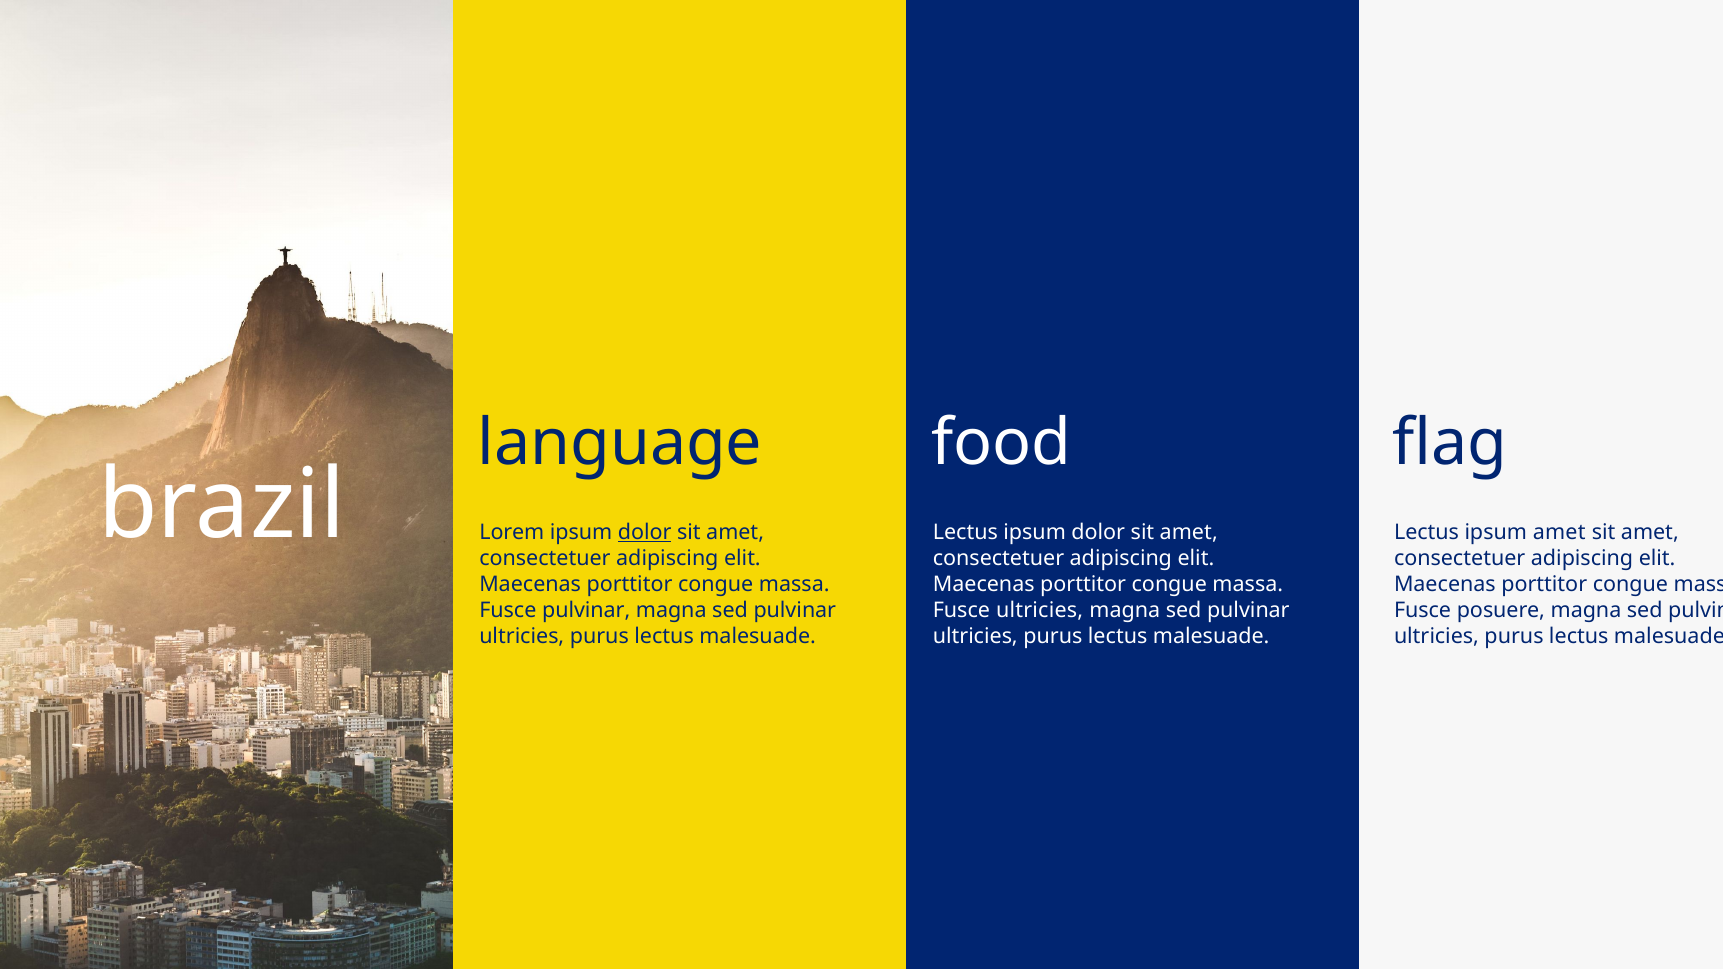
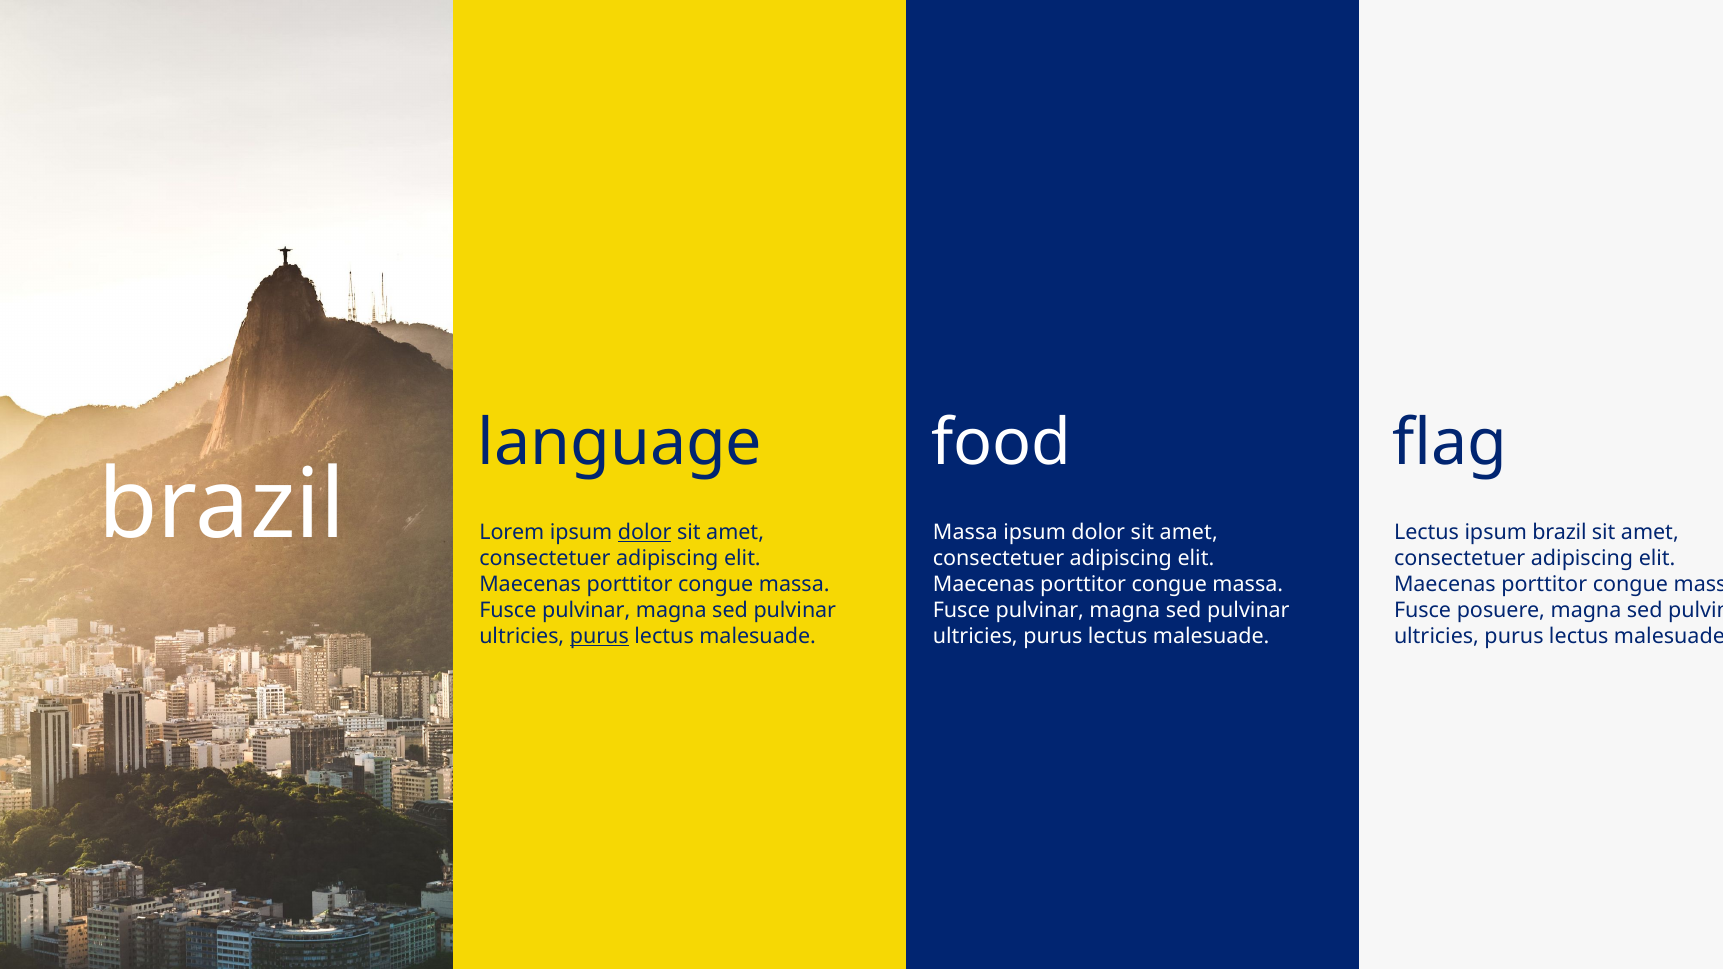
Lectus at (965, 533): Lectus -> Massa
ipsum amet: amet -> brazil
ultricies at (1040, 610): ultricies -> pulvinar
purus at (599, 636) underline: none -> present
